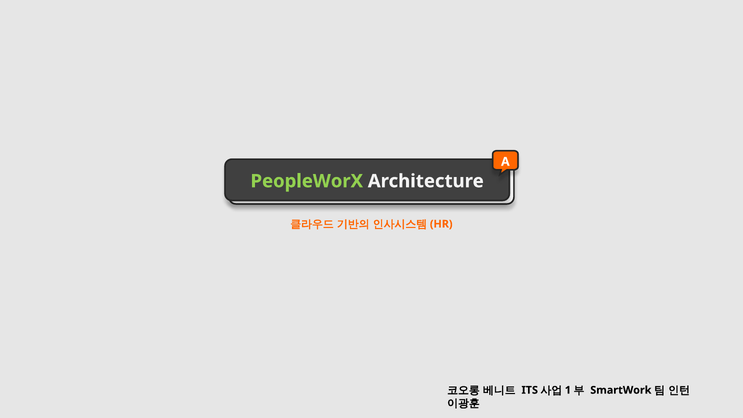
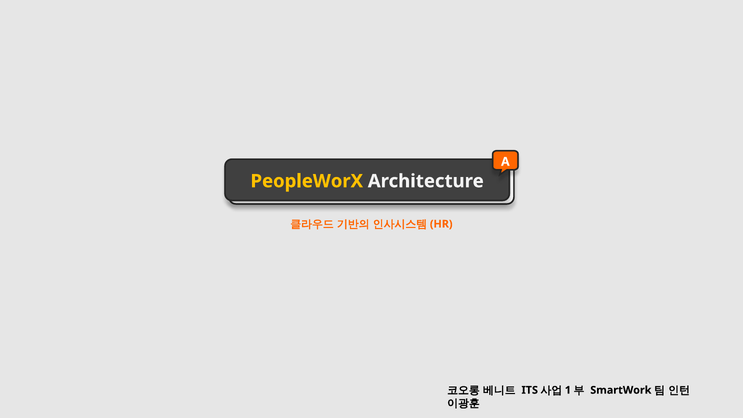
PeopleWorX colour: light green -> yellow
